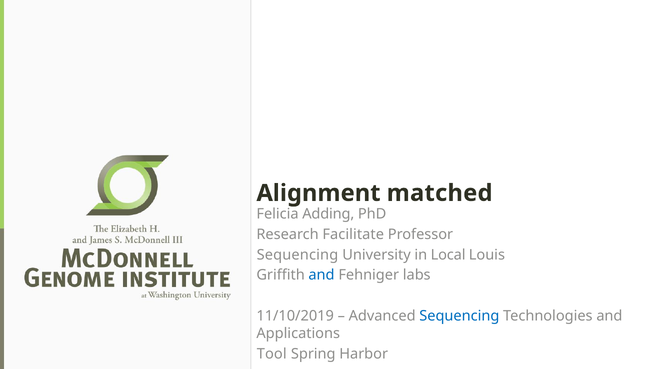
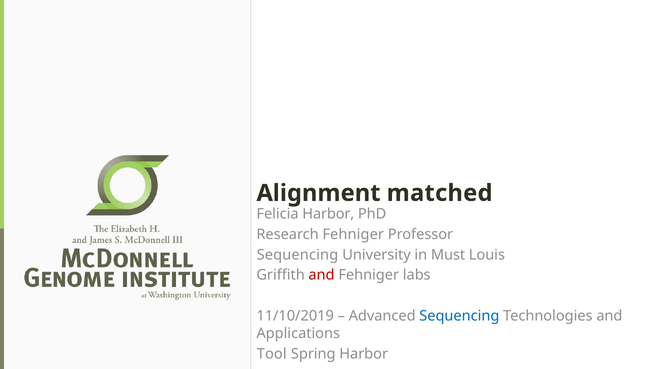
Felicia Adding: Adding -> Harbor
Research Facilitate: Facilitate -> Fehniger
Local: Local -> Must
and at (322, 276) colour: blue -> red
